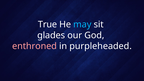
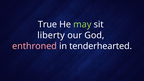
may colour: light blue -> light green
glades: glades -> liberty
purpleheaded: purpleheaded -> tenderhearted
